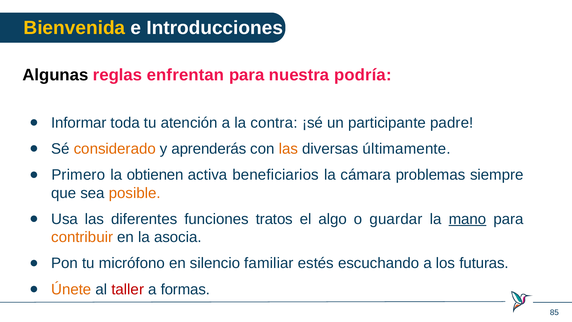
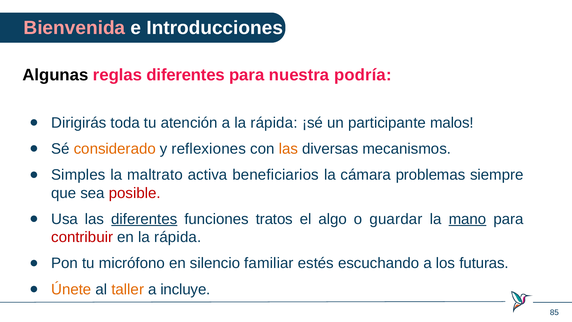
Bienvenida colour: yellow -> pink
reglas enfrentan: enfrentan -> diferentes
Informar: Informar -> Dirigirás
a la contra: contra -> rápida
padre: padre -> malos
aprenderás: aprenderás -> reflexiones
últimamente: últimamente -> mecanismos
Primero: Primero -> Simples
obtienen: obtienen -> maltrato
posible colour: orange -> red
diferentes at (144, 219) underline: none -> present
contribuir colour: orange -> red
en la asocia: asocia -> rápida
taller colour: red -> orange
formas: formas -> incluye
